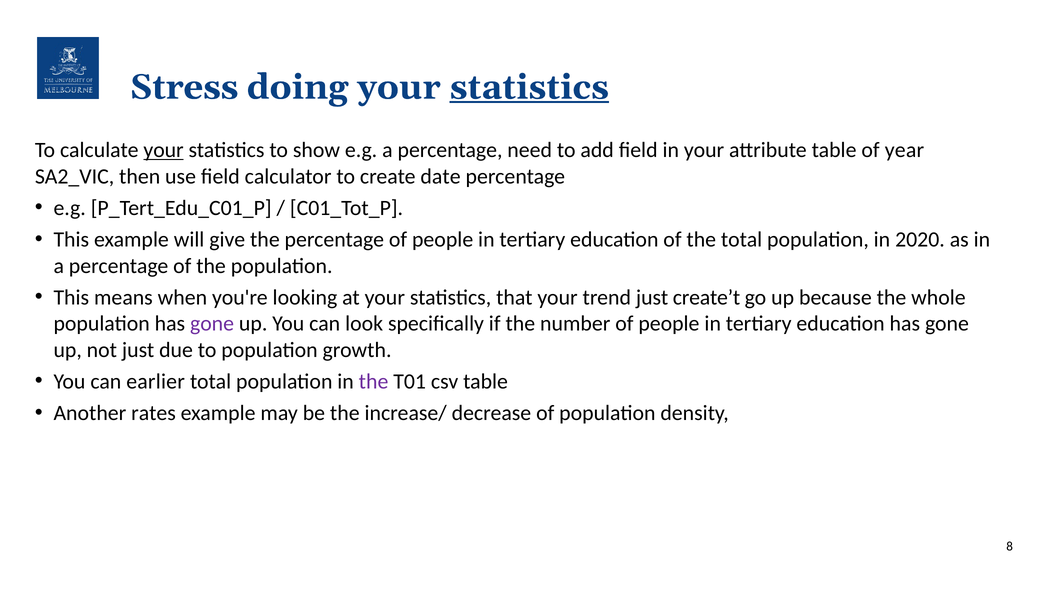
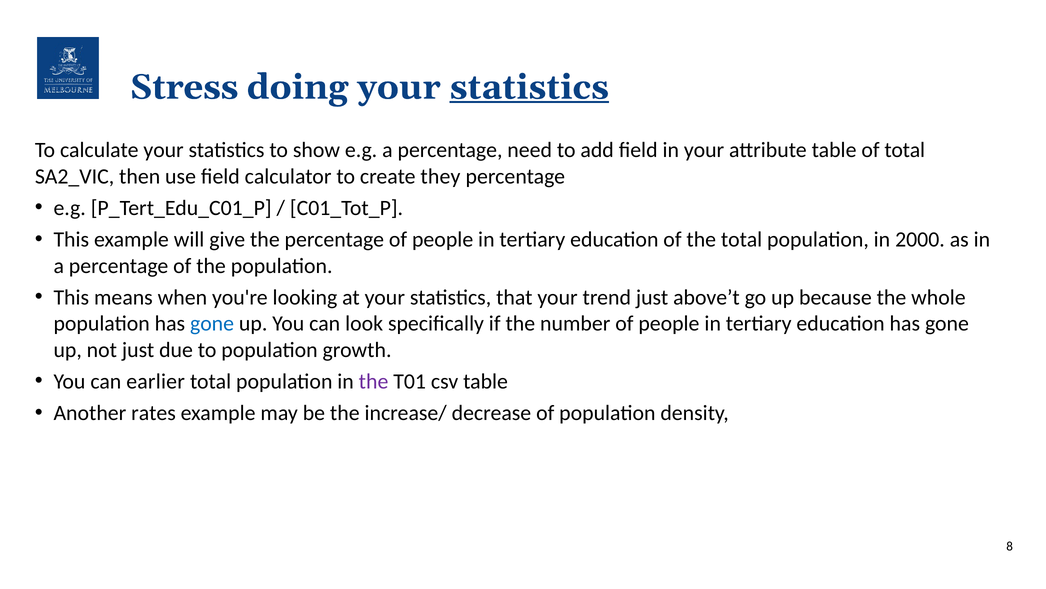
your at (164, 150) underline: present -> none
of year: year -> total
date: date -> they
2020: 2020 -> 2000
create’t: create’t -> above’t
gone at (212, 323) colour: purple -> blue
